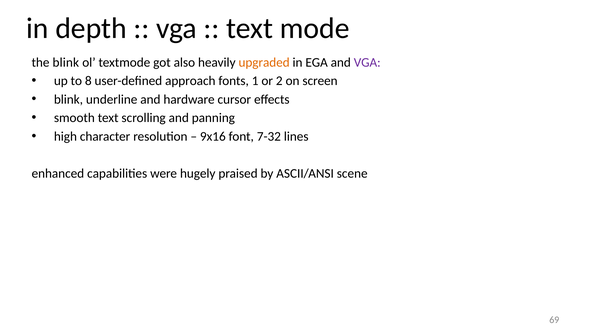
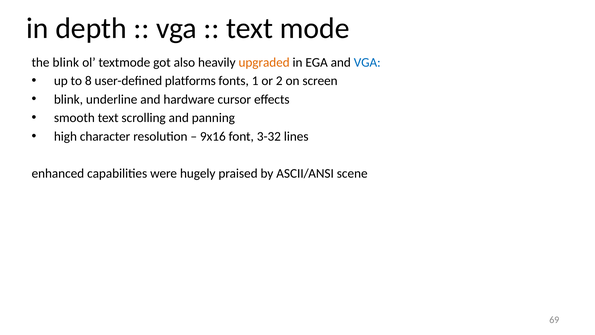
VGA at (367, 62) colour: purple -> blue
approach: approach -> platforms
7-32: 7-32 -> 3-32
